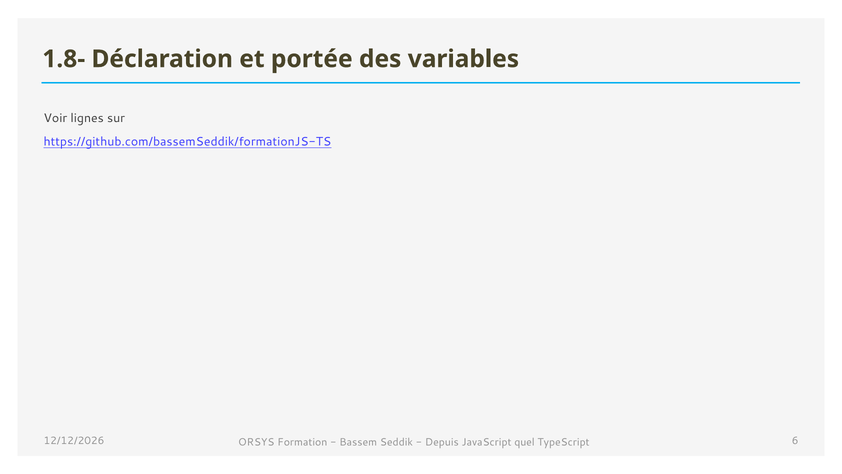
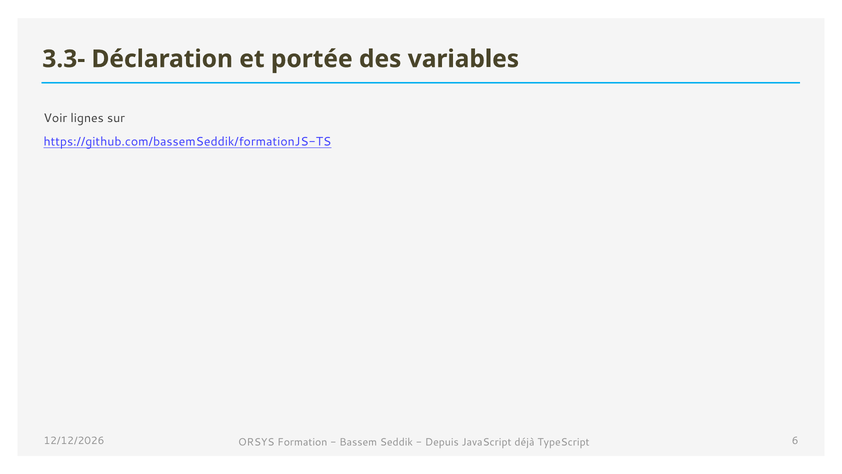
1.8-: 1.8- -> 3.3-
quel: quel -> déjà
